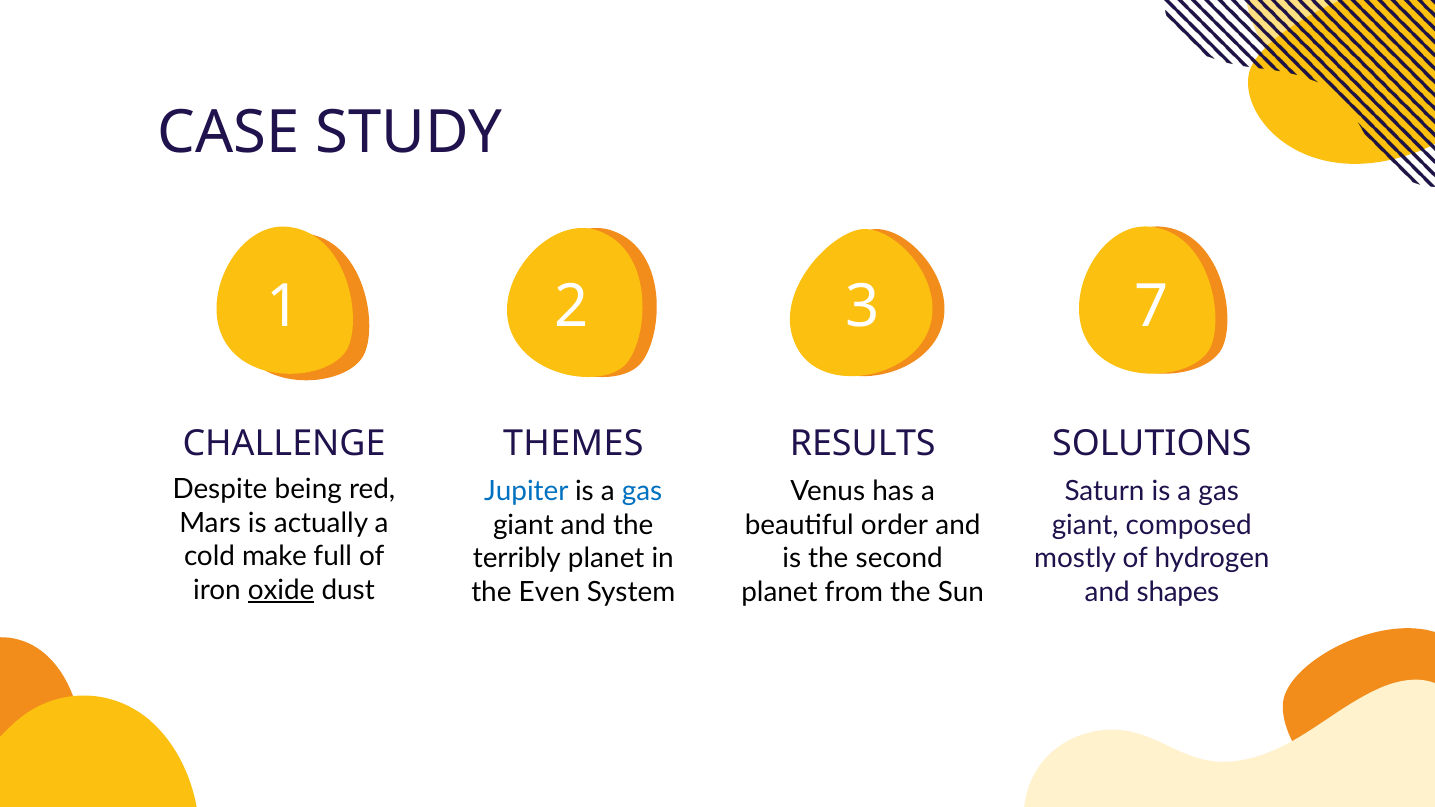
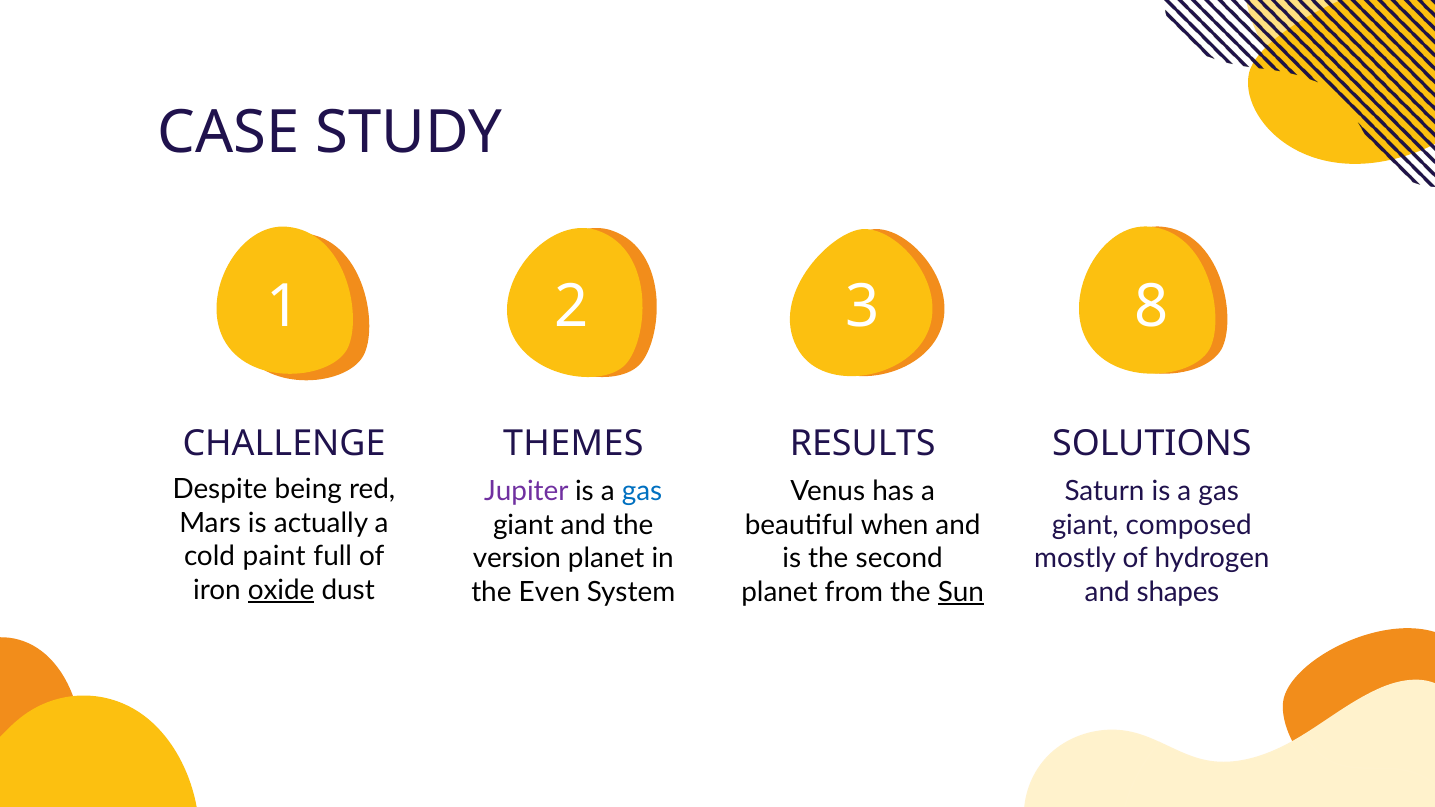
7: 7 -> 8
Jupiter colour: blue -> purple
order: order -> when
make: make -> paint
terribly: terribly -> version
Sun underline: none -> present
